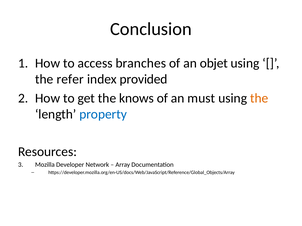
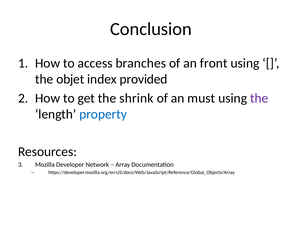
objet: objet -> front
refer: refer -> objet
knows: knows -> shrink
the at (259, 98) colour: orange -> purple
